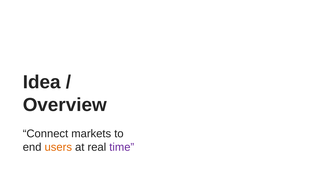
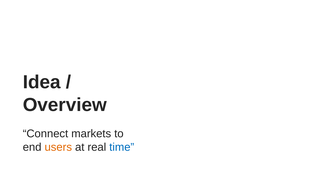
time colour: purple -> blue
